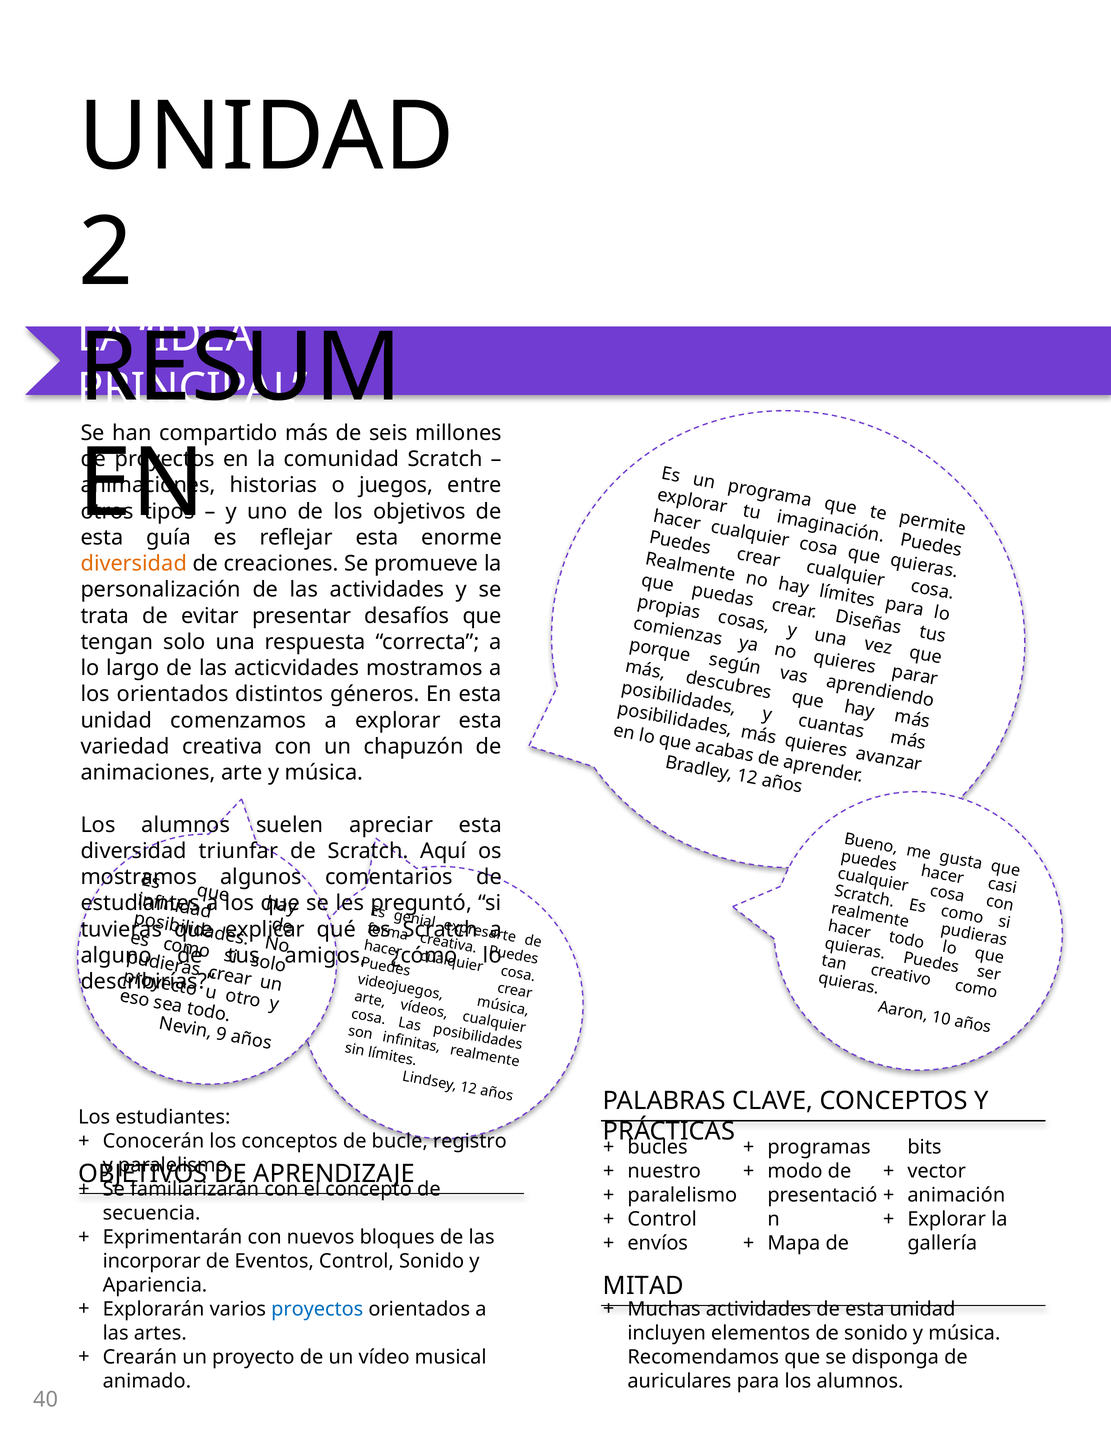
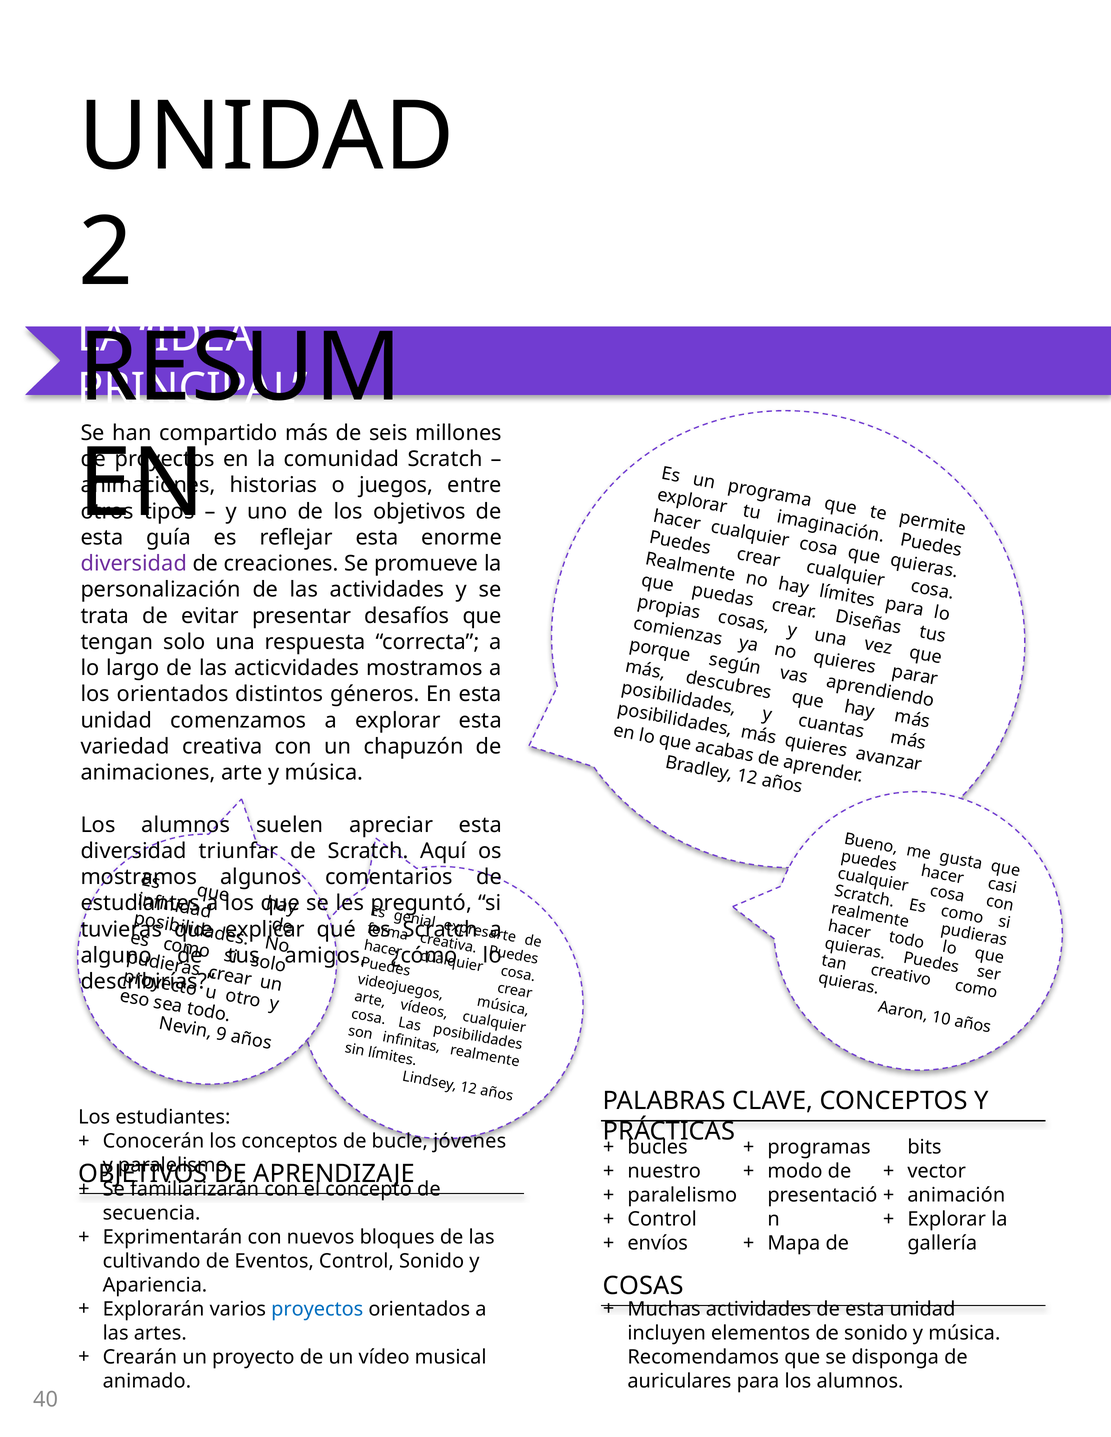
diversidad at (134, 564) colour: orange -> purple
registro: registro -> jóvenes
incorporar: incorporar -> cultivando
MITAD at (643, 1286): MITAD -> COSAS
